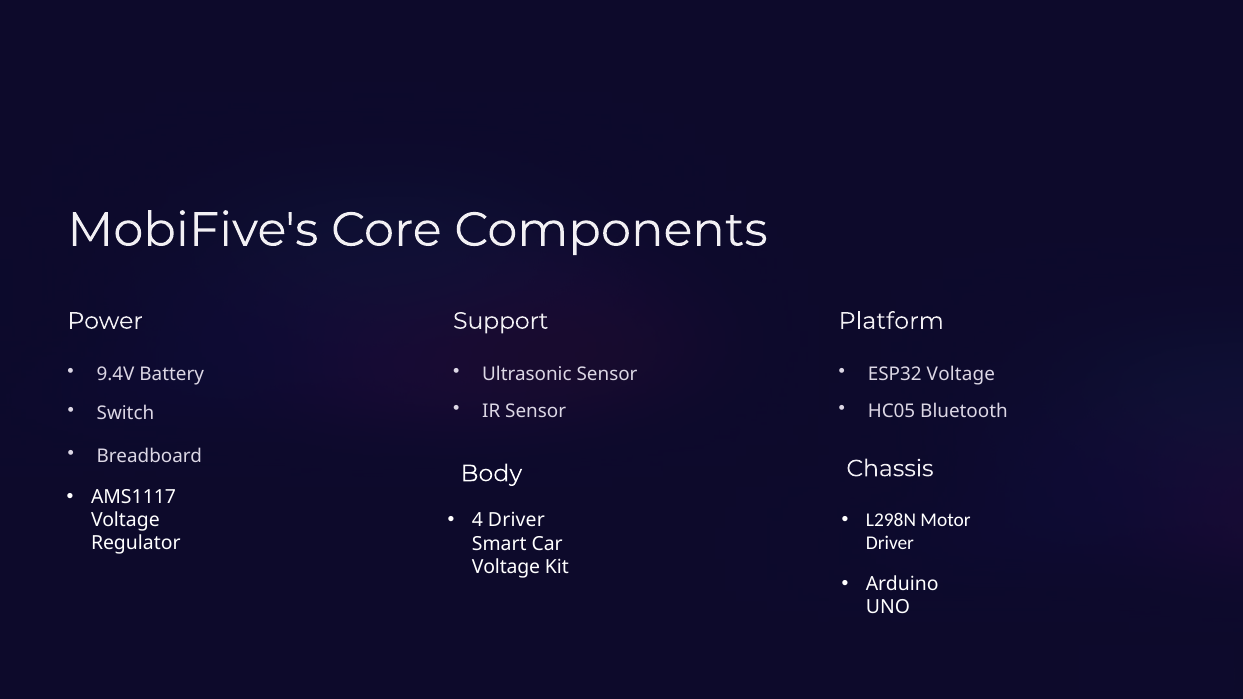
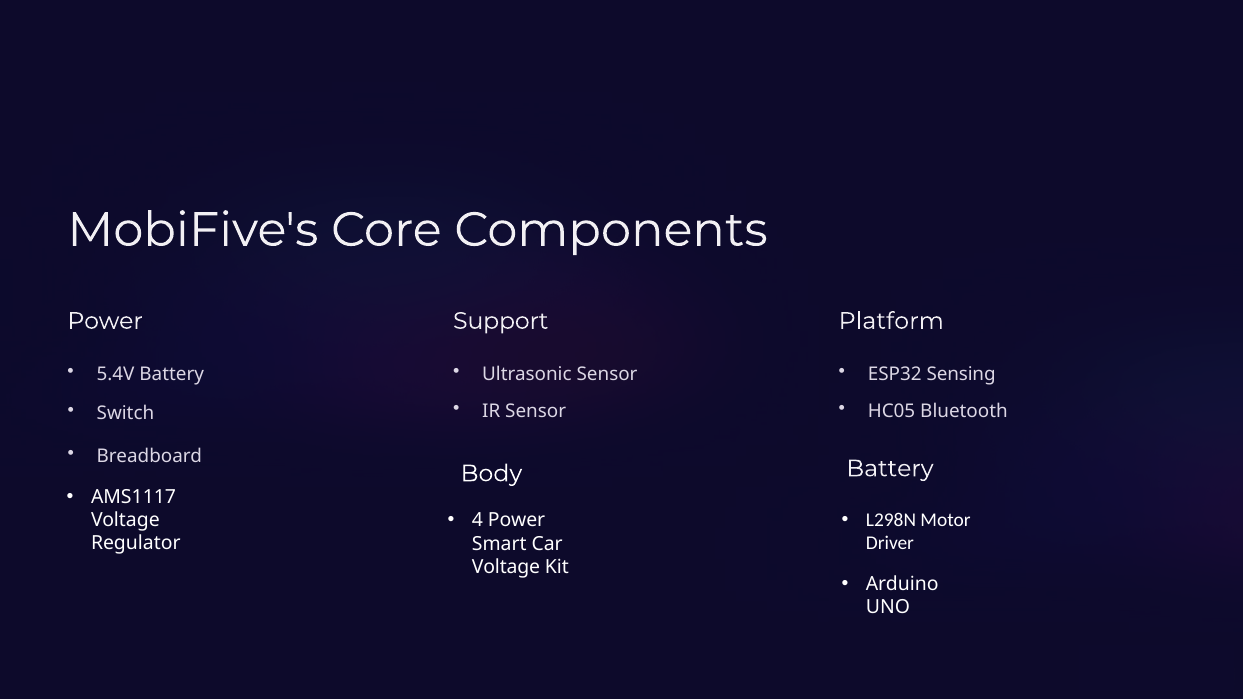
9.4V: 9.4V -> 5.4V
ESP32 Voltage: Voltage -> Sensing
Chassis at (890, 469): Chassis -> Battery
4 Driver: Driver -> Power
